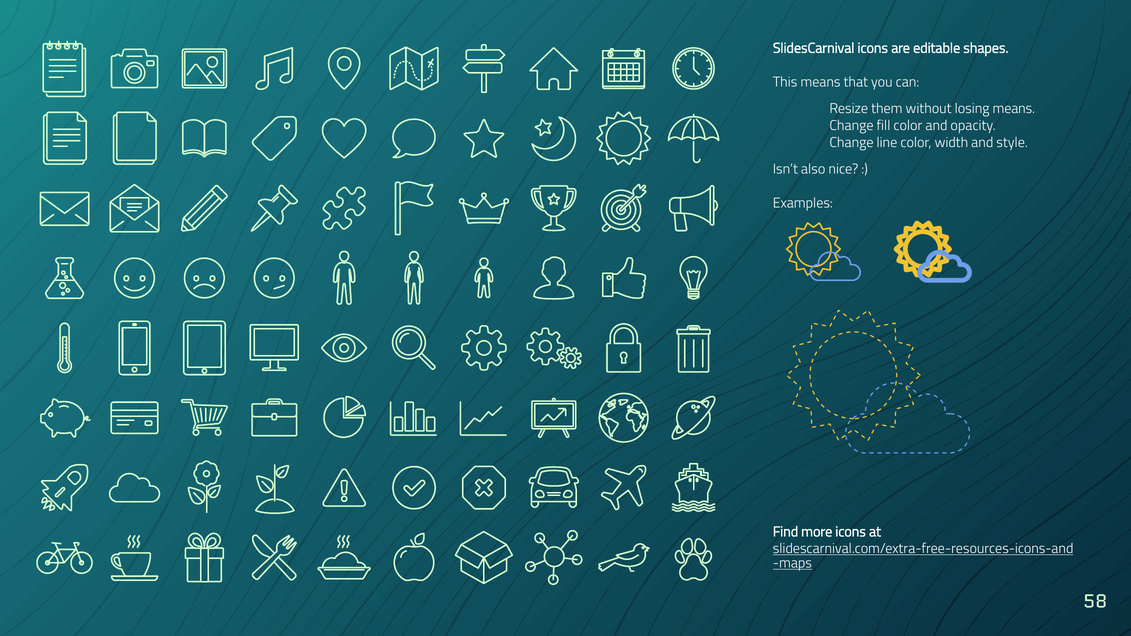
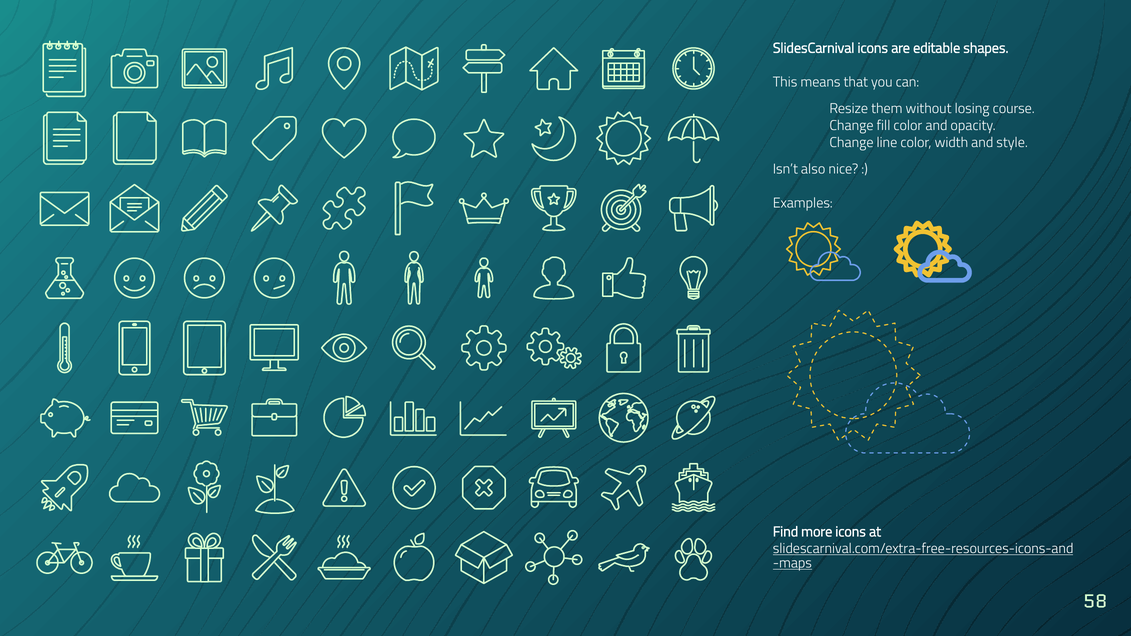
losing means: means -> course
